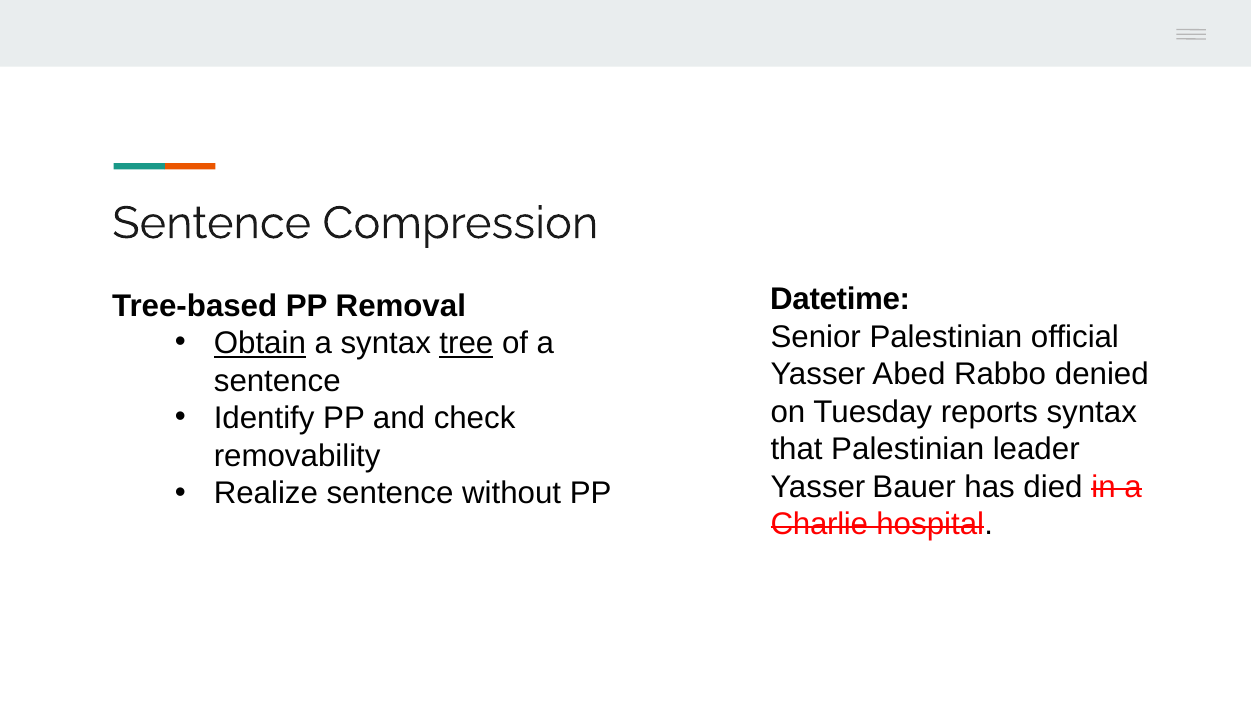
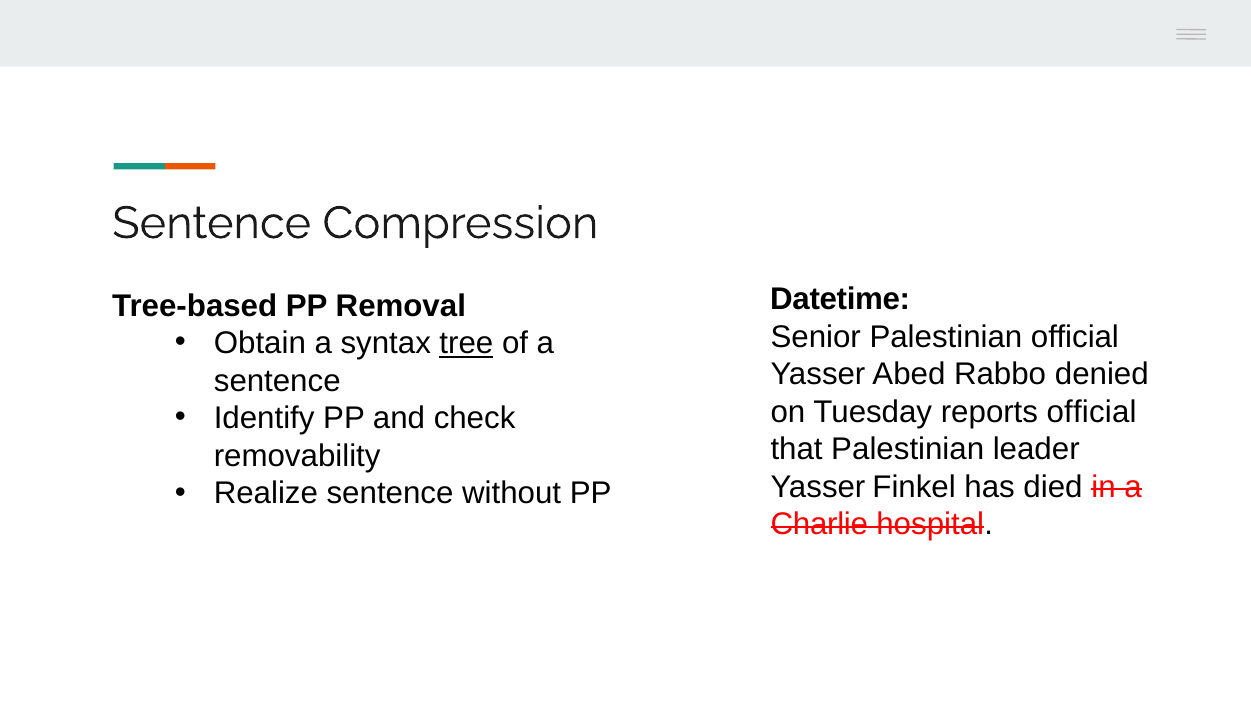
Obtain underline: present -> none
reports syntax: syntax -> official
Bauer: Bauer -> Finkel
